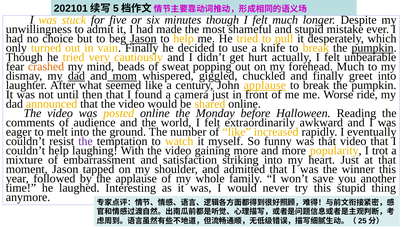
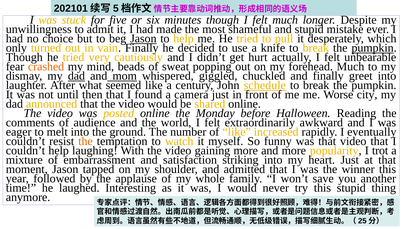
John applause: applause -> schedule
ride: ride -> city
the at (85, 141) colour: purple -> orange
